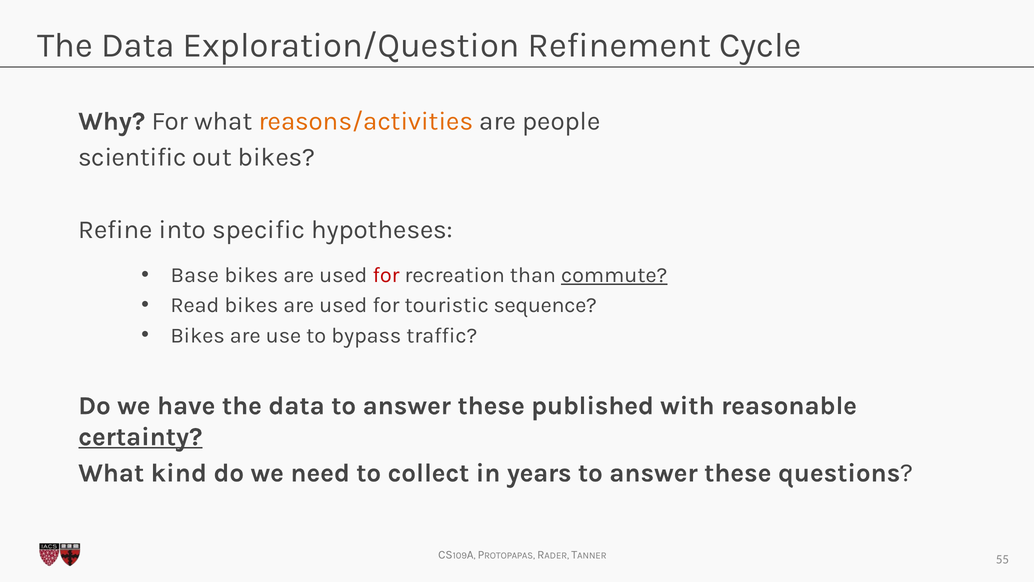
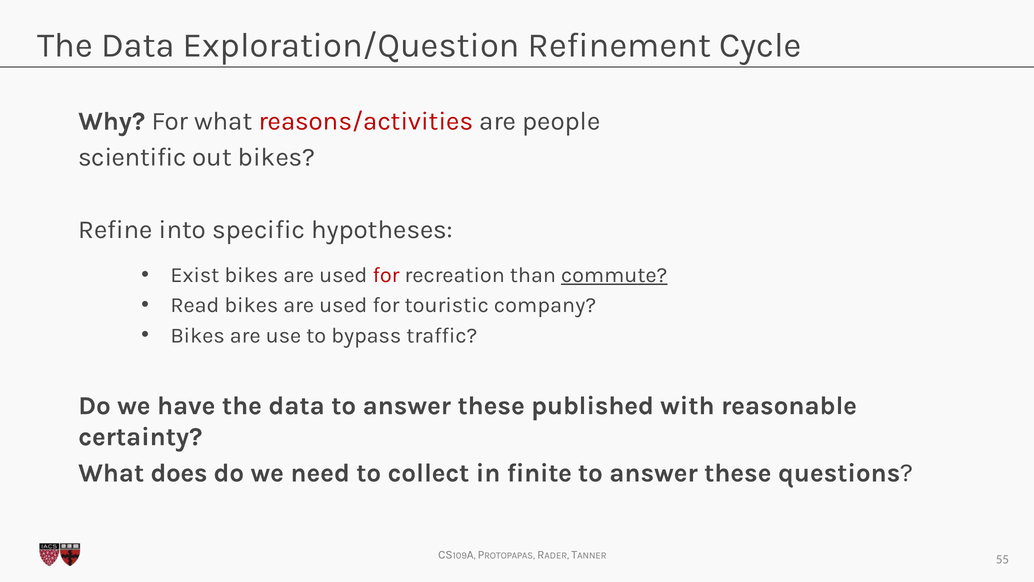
reasons/activities colour: orange -> red
Base: Base -> Exist
sequence: sequence -> company
certainty underline: present -> none
kind: kind -> does
years: years -> finite
